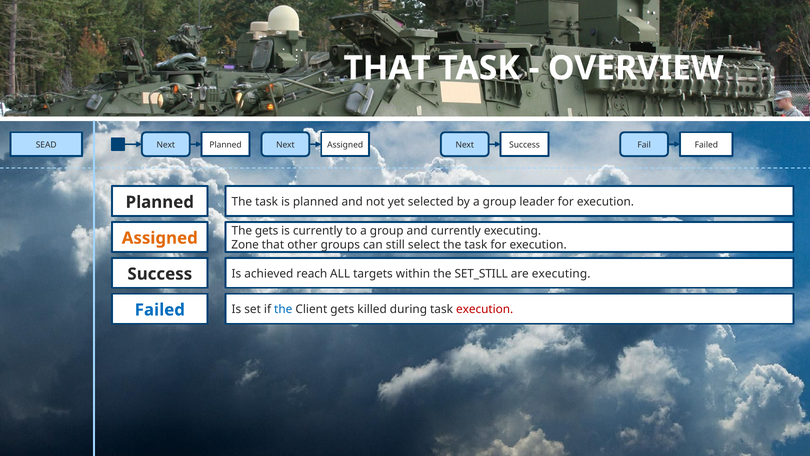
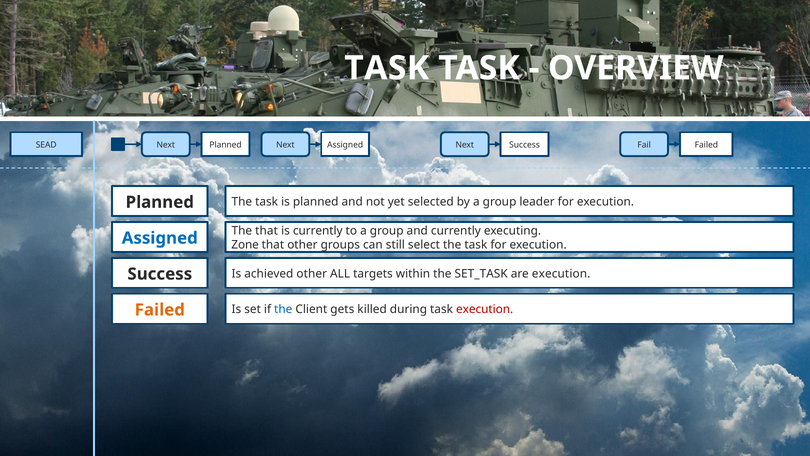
THAT at (387, 68): THAT -> TASK
The gets: gets -> that
Assigned at (160, 238) colour: orange -> blue
achieved reach: reach -> other
SET_STILL: SET_STILL -> SET_TASK
are executing: executing -> execution
Failed at (160, 310) colour: blue -> orange
